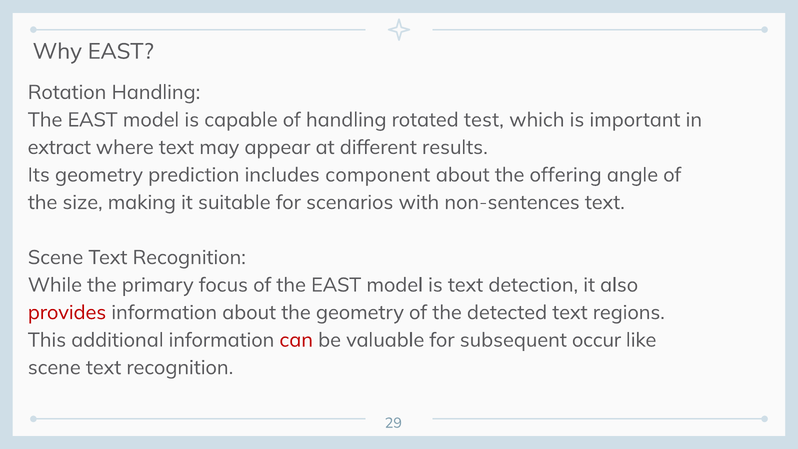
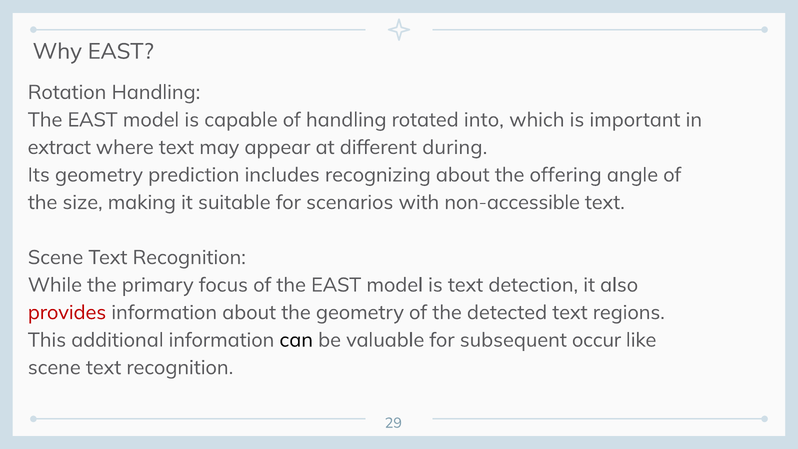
test: test -> into
results: results -> during
component: component -> recognizing
non-sentences: non-sentences -> non-accessible
can colour: red -> black
